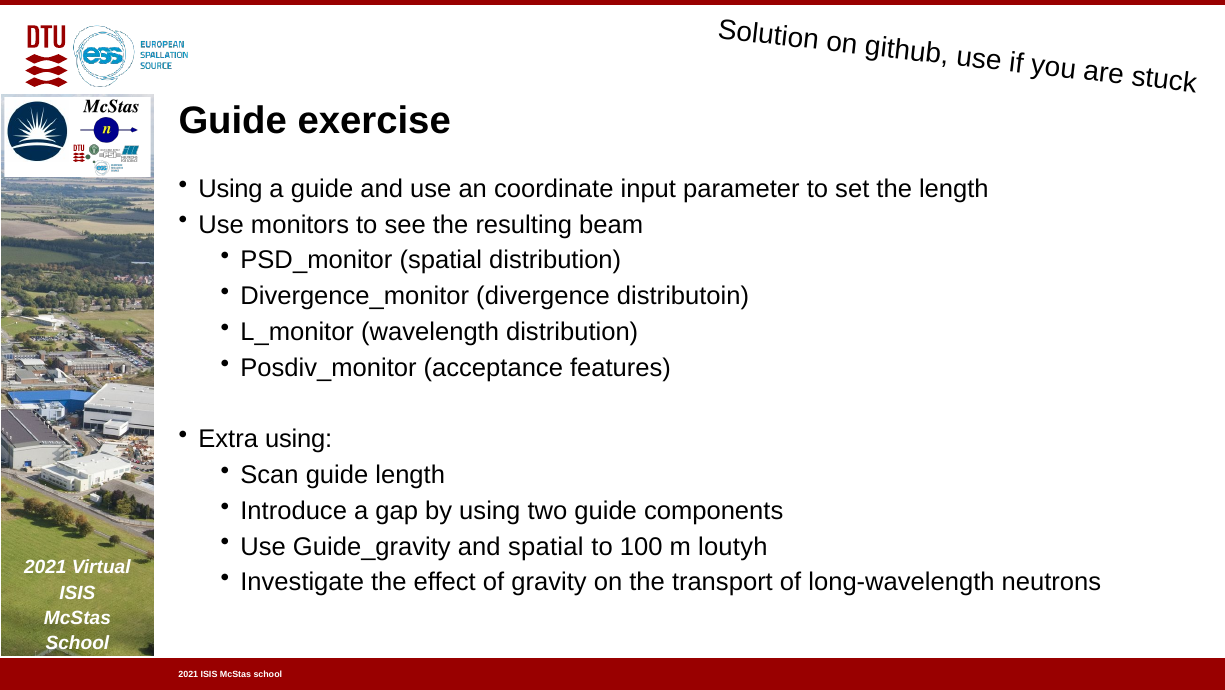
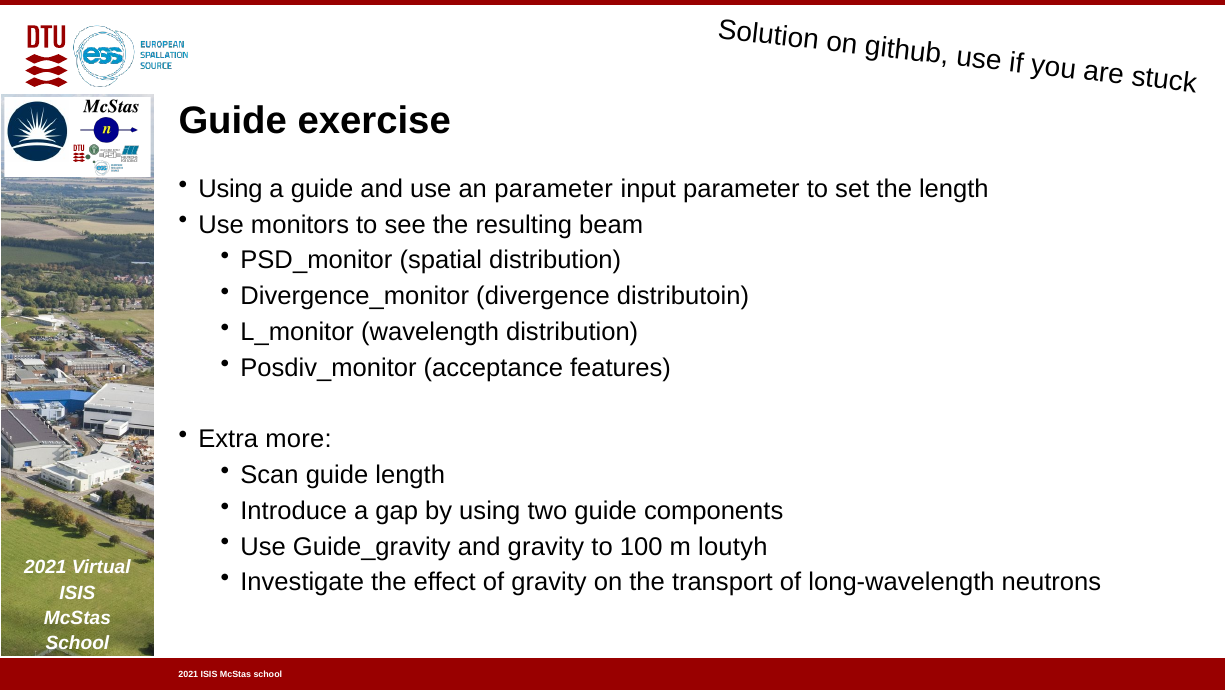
an coordinate: coordinate -> parameter
Extra using: using -> more
and spatial: spatial -> gravity
